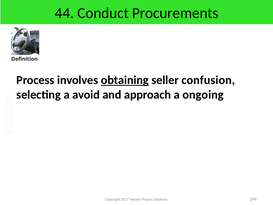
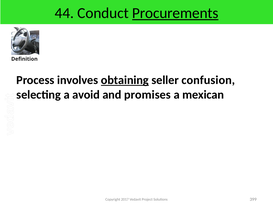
Procurements underline: none -> present
approach: approach -> promises
ongoing: ongoing -> mexican
